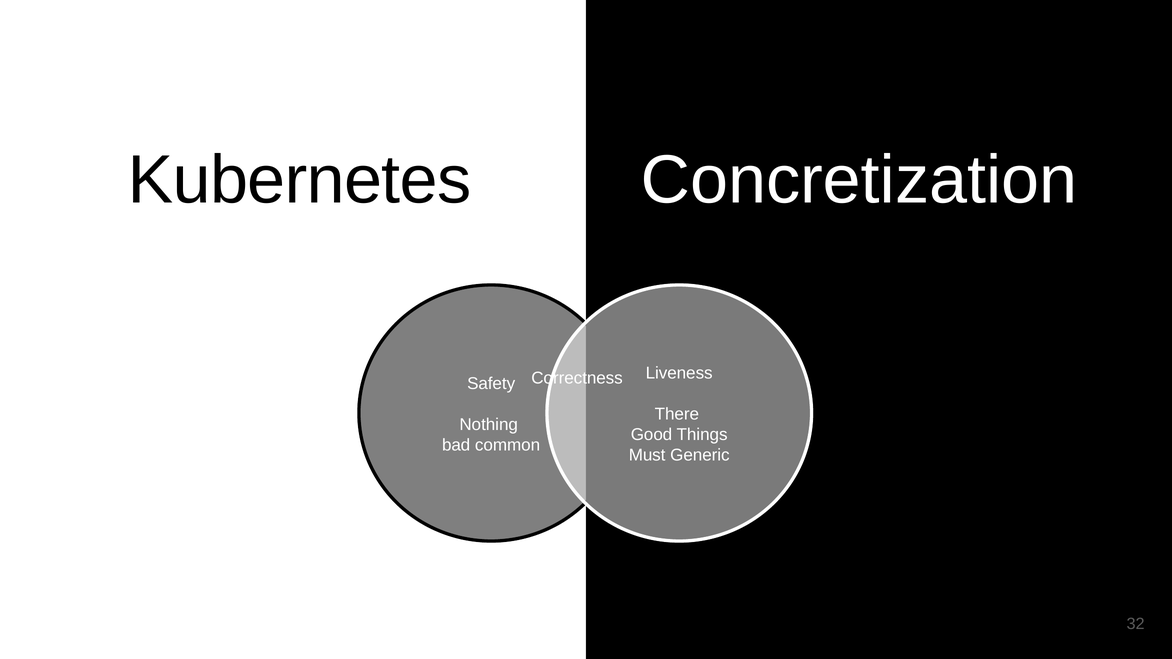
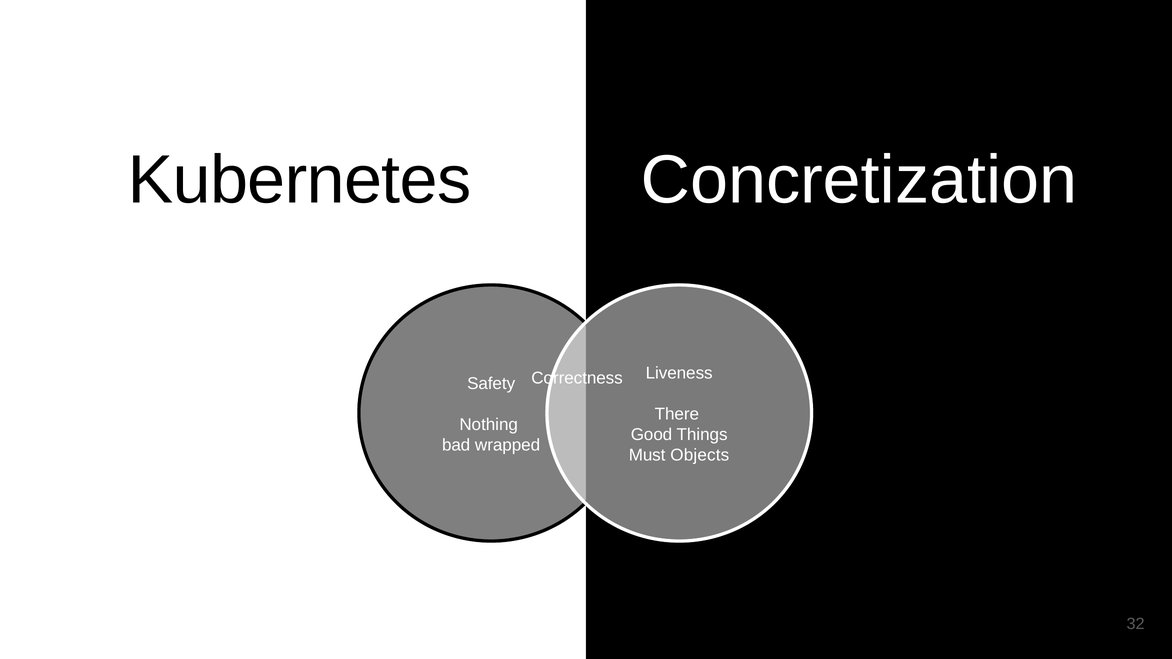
common: common -> wrapped
Generic: Generic -> Objects
